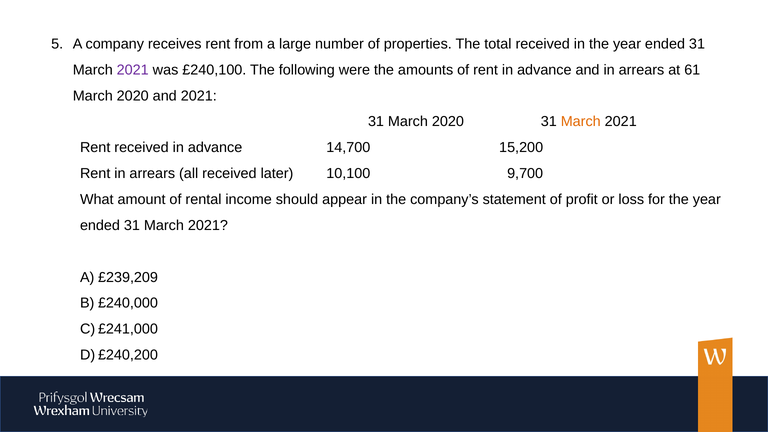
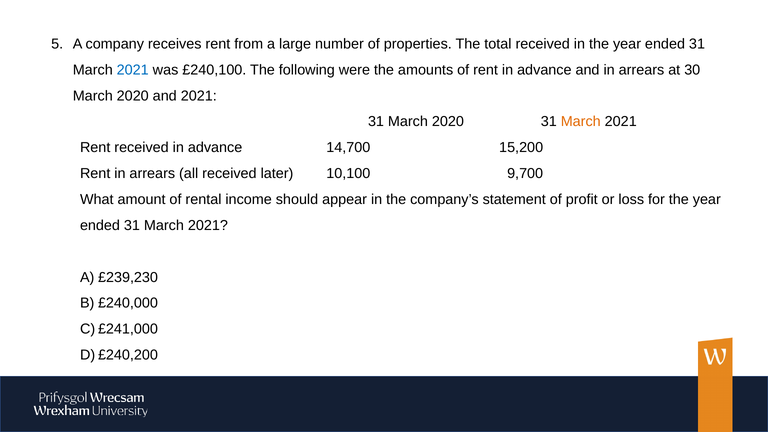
2021 at (133, 70) colour: purple -> blue
61: 61 -> 30
£239,209: £239,209 -> £239,230
